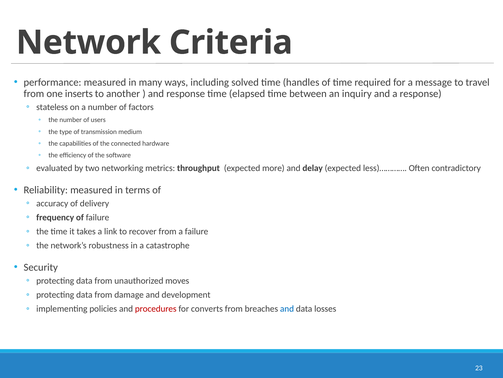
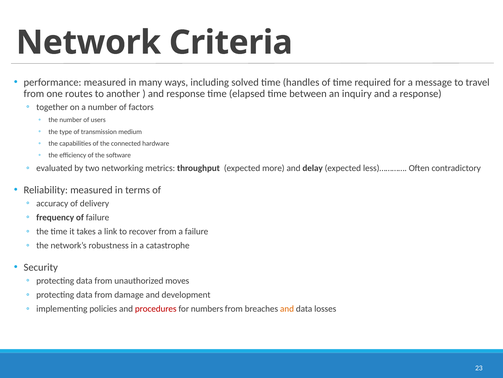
inserts: inserts -> routes
stateless: stateless -> together
converts: converts -> numbers
and at (287, 308) colour: blue -> orange
